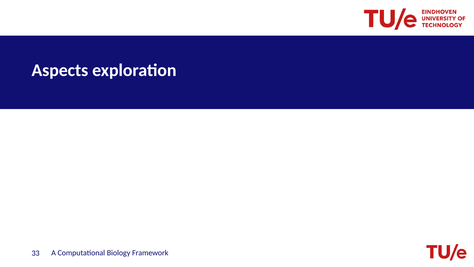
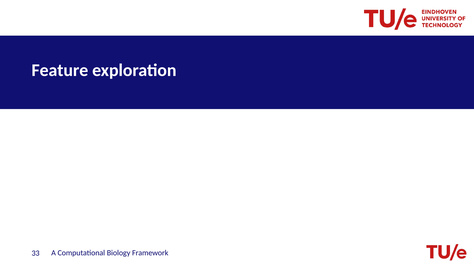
Aspects: Aspects -> Feature
